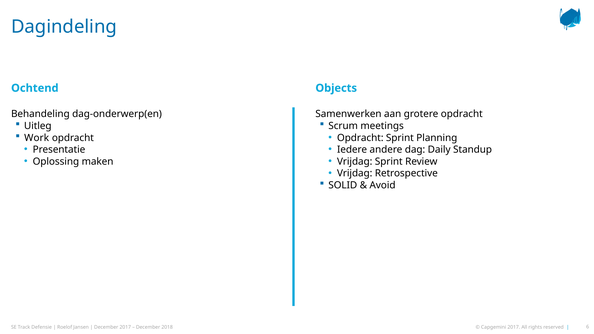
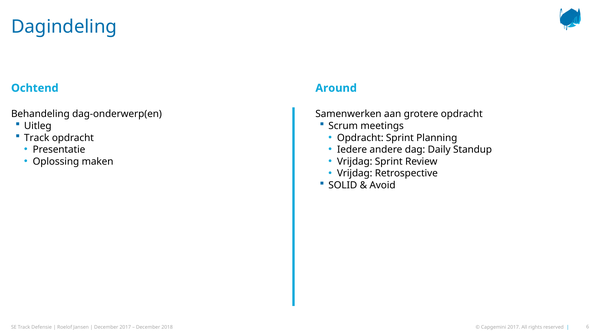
Objects: Objects -> Around
Work at (37, 138): Work -> Track
